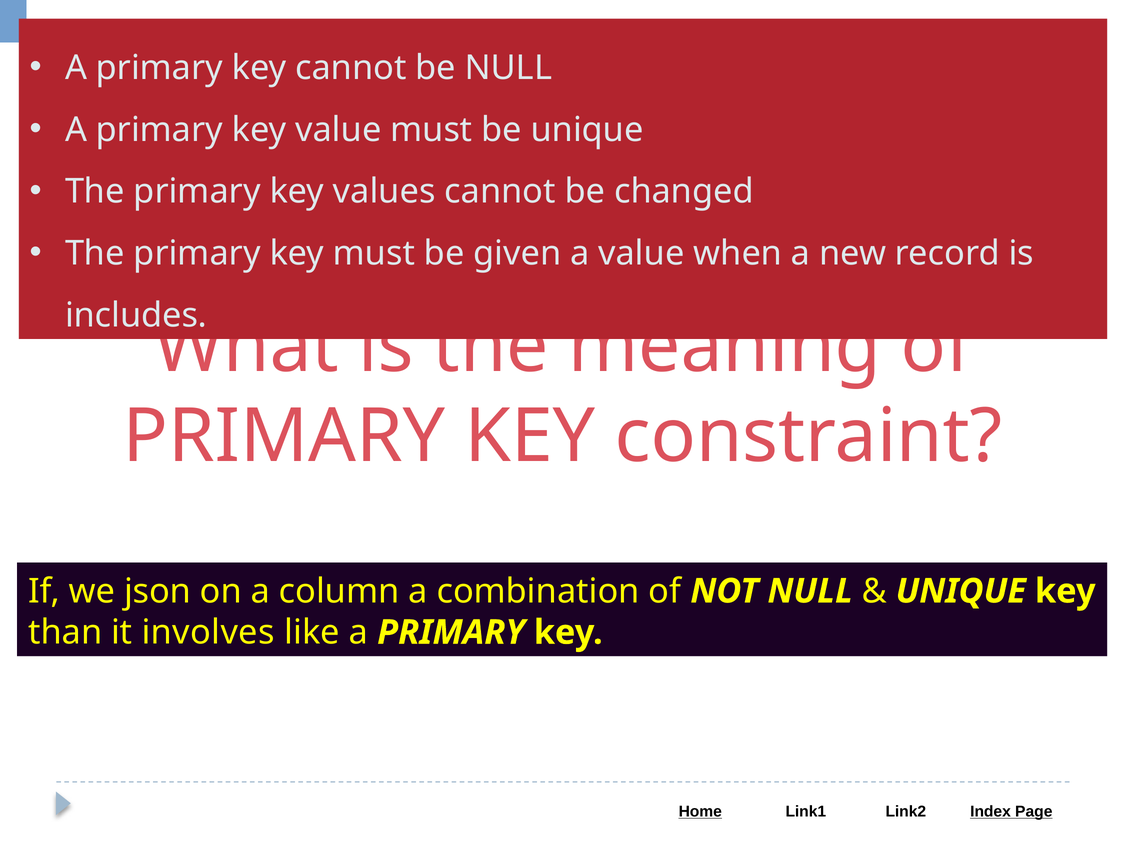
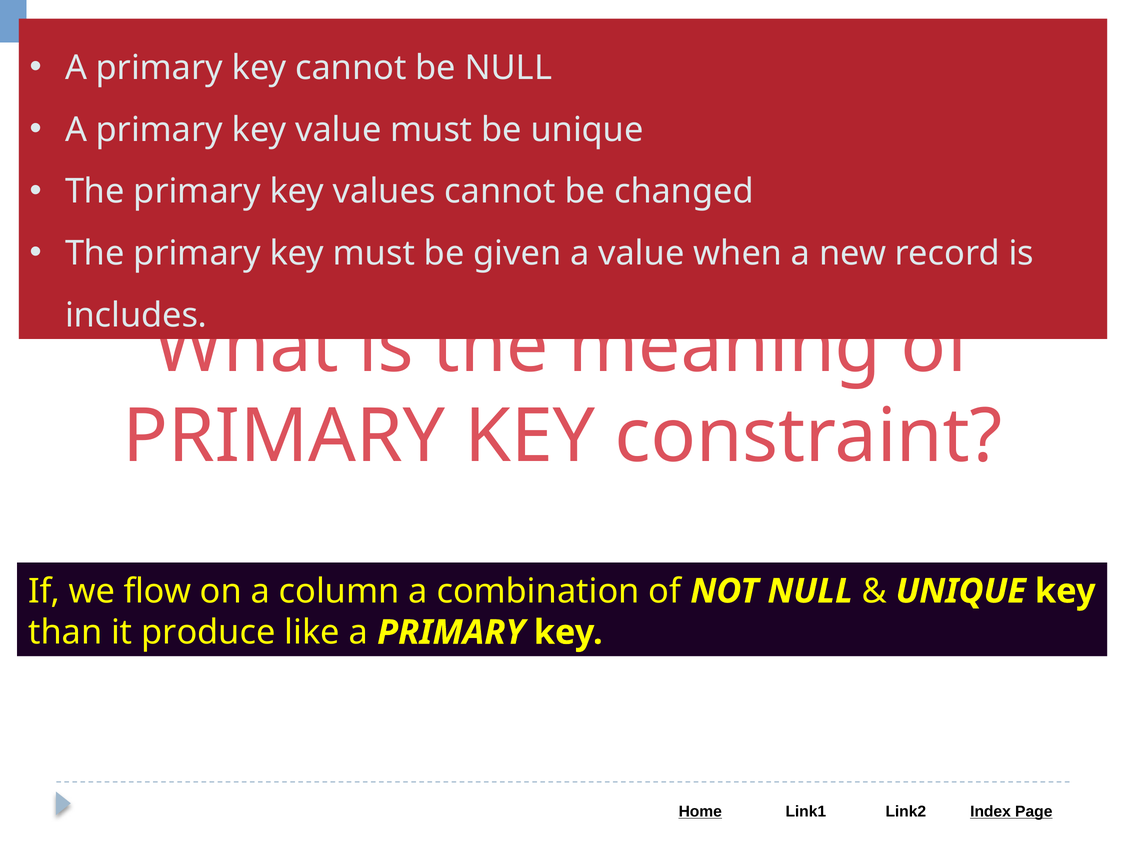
json: json -> flow
involves: involves -> produce
